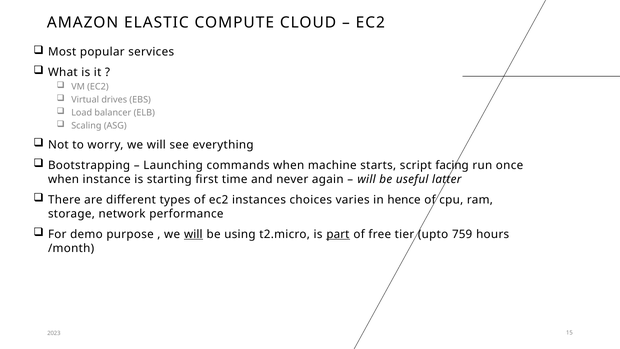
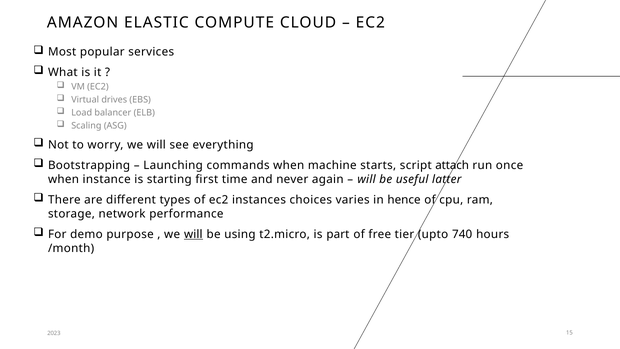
facing: facing -> attach
part underline: present -> none
759: 759 -> 740
